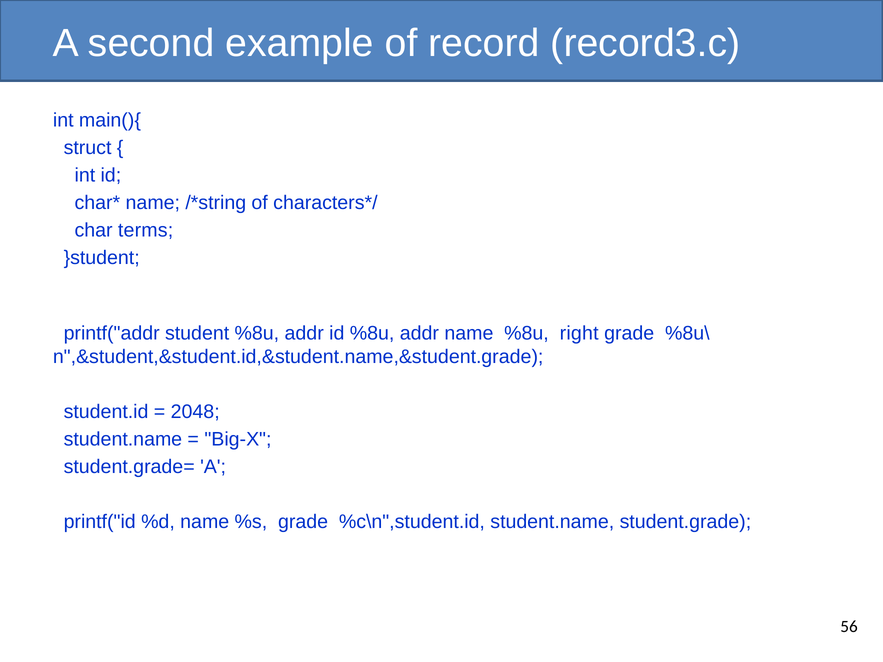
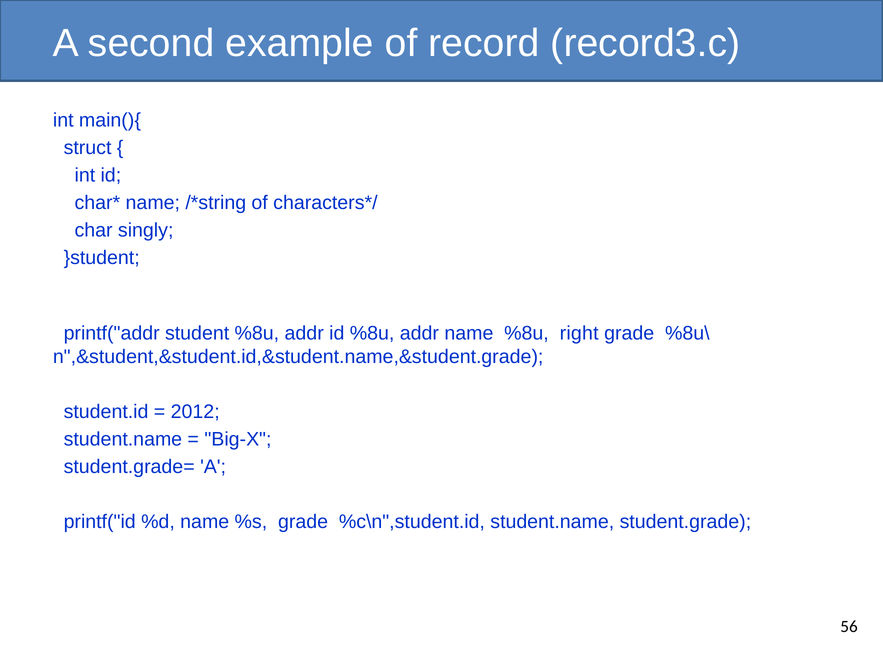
terms: terms -> singly
2048: 2048 -> 2012
